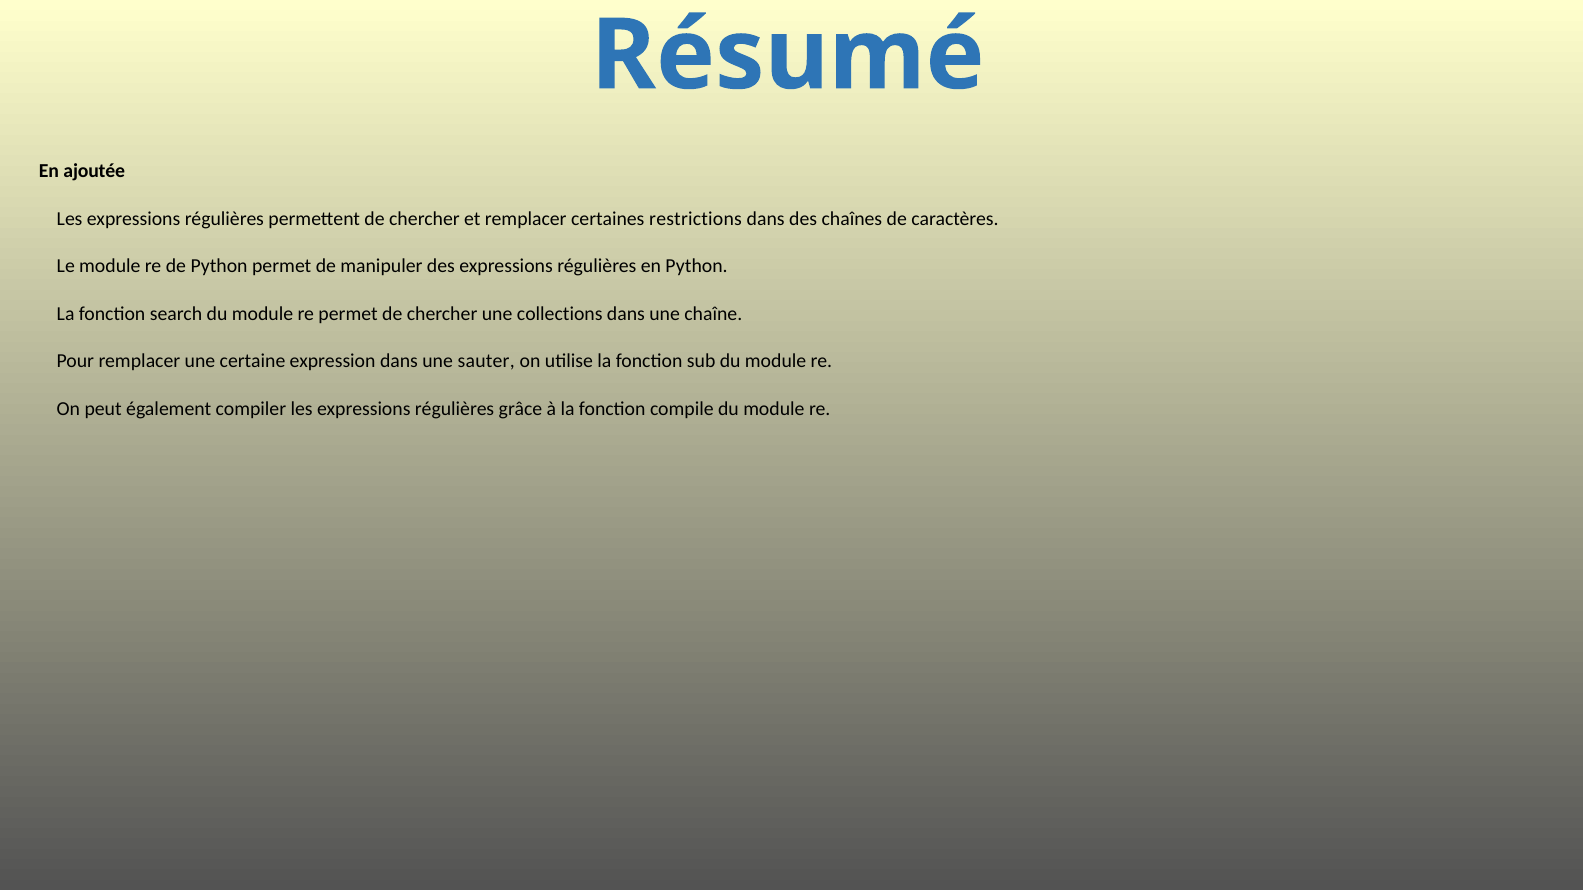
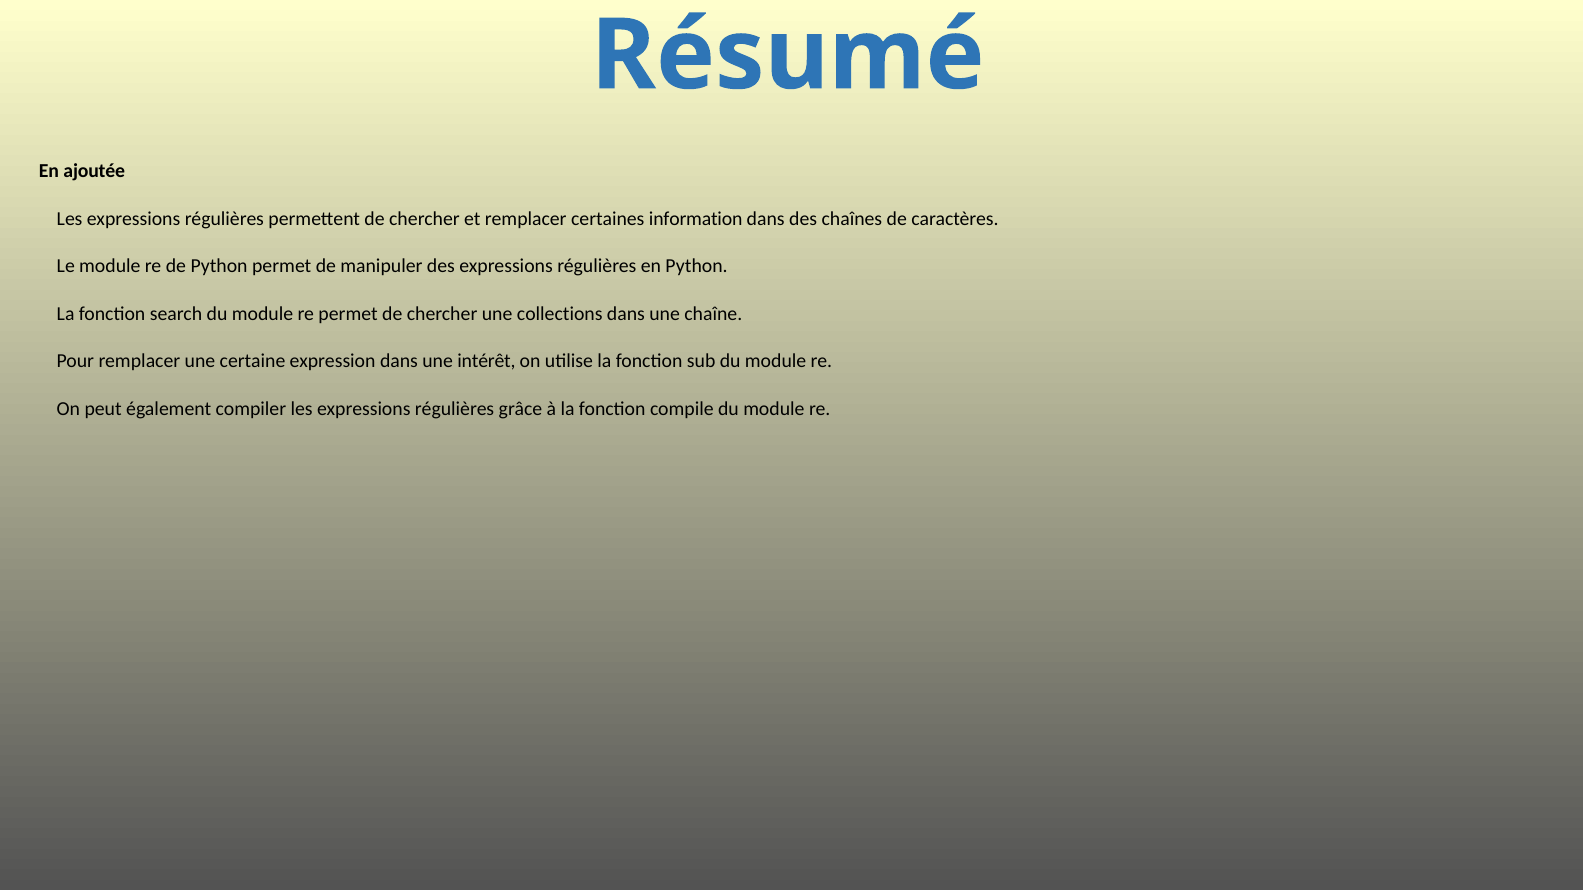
restrictions: restrictions -> information
sauter: sauter -> intérêt
